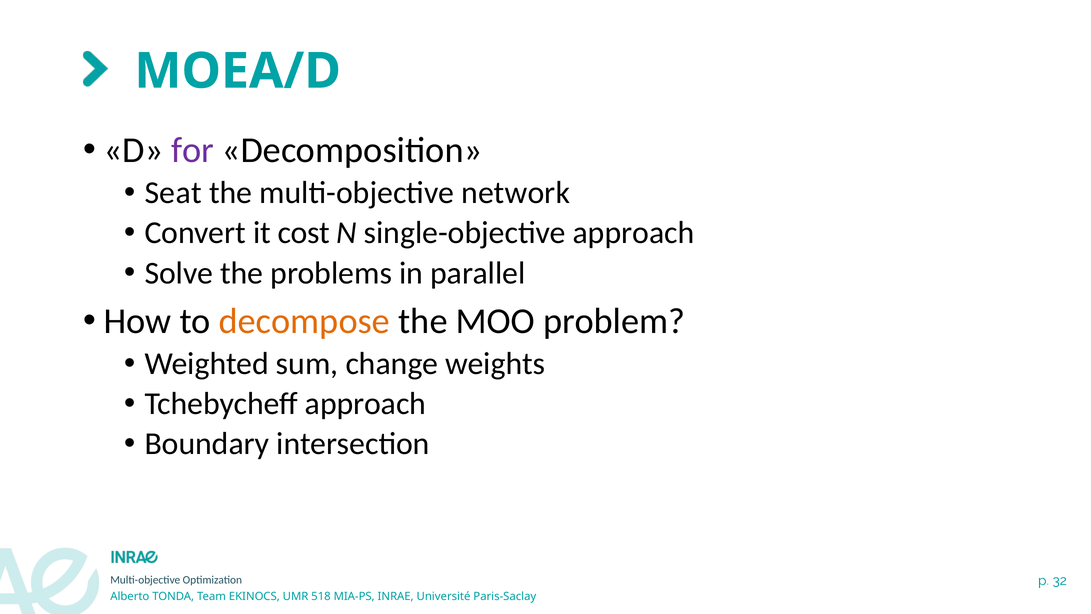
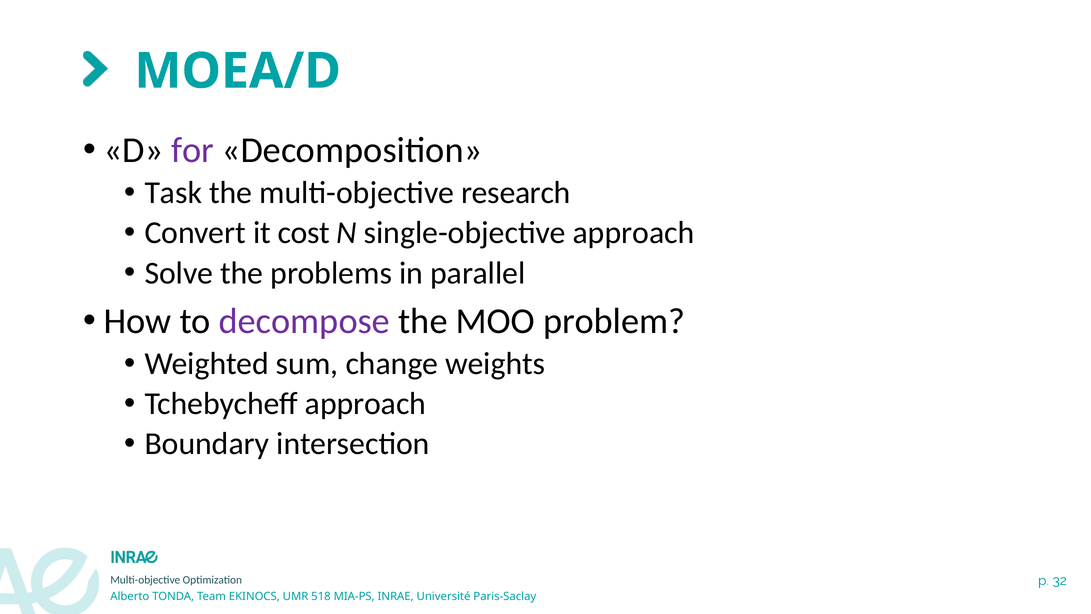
Seat: Seat -> Task
network: network -> research
decompose colour: orange -> purple
